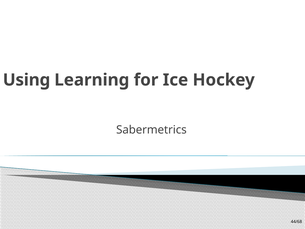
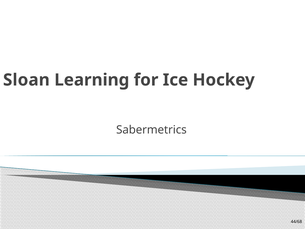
Using: Using -> Sloan
